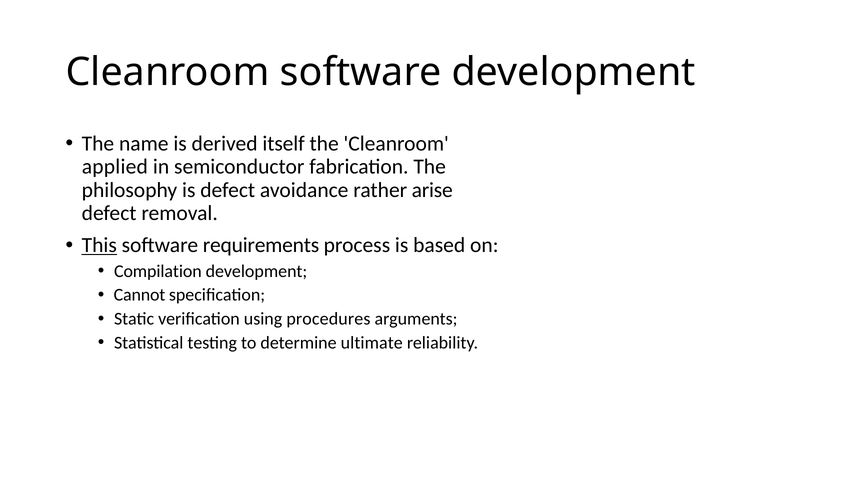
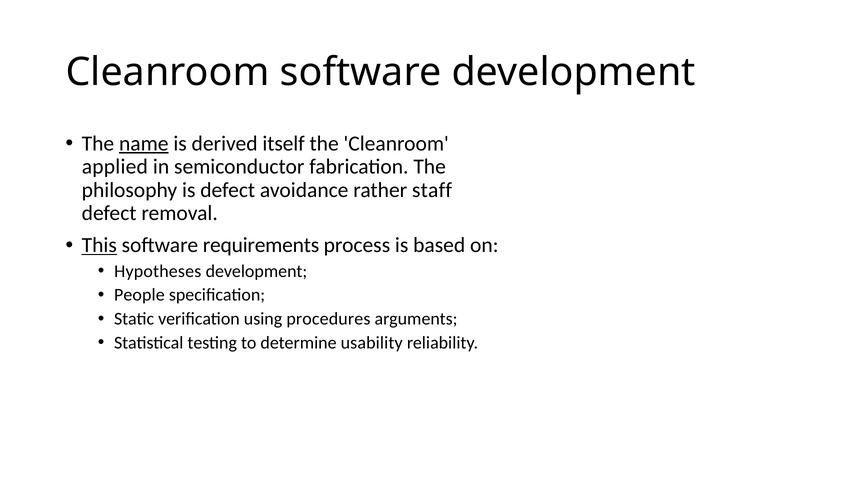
name underline: none -> present
arise: arise -> staff
Compilation: Compilation -> Hypotheses
Cannot: Cannot -> People
ultimate: ultimate -> usability
